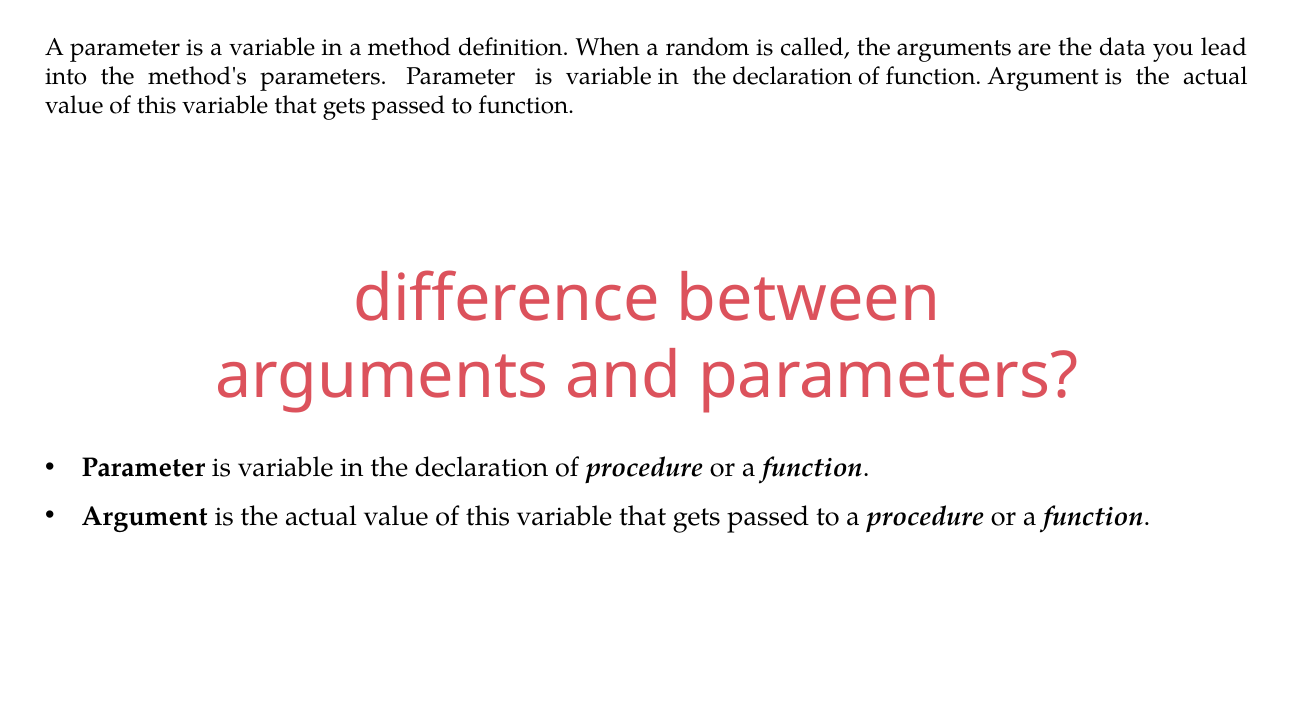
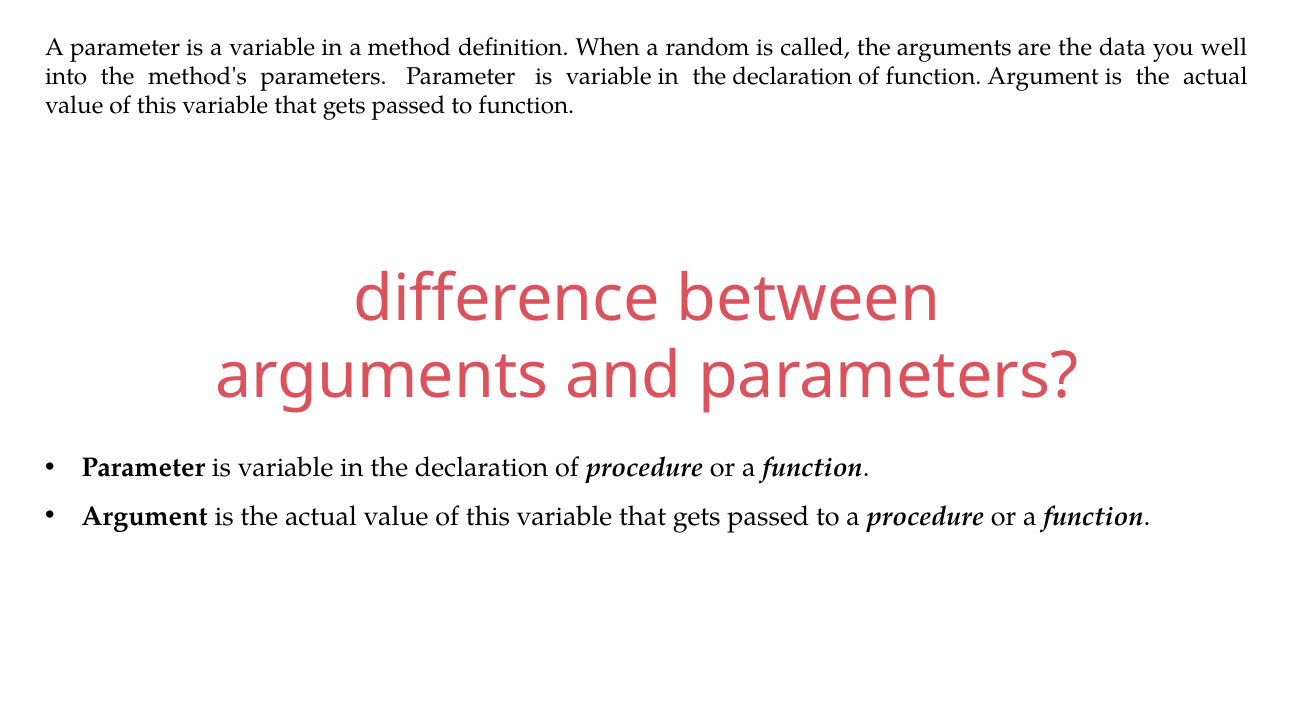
lead: lead -> well
